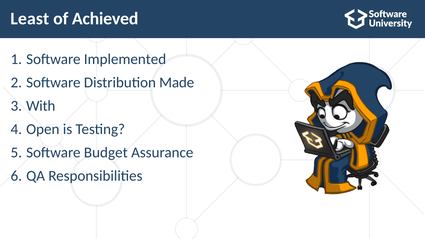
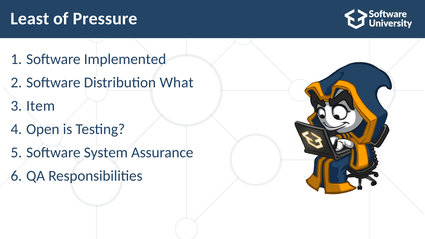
Achieved: Achieved -> Pressure
Made: Made -> What
With: With -> Item
Budget: Budget -> System
